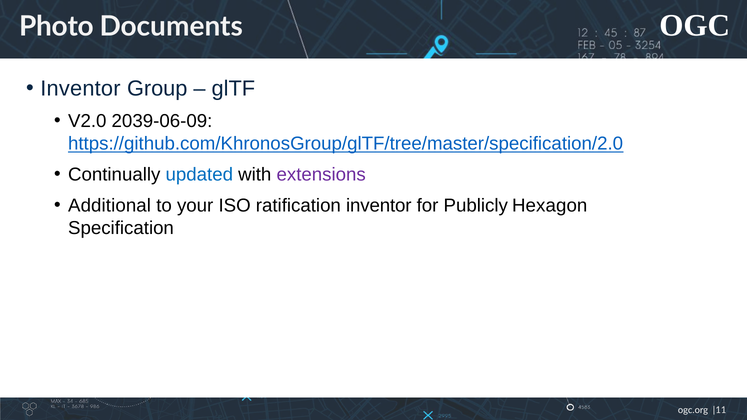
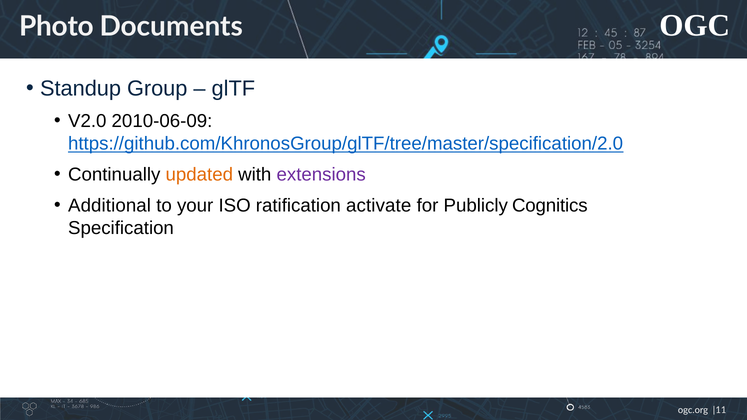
Inventor at (80, 89): Inventor -> Standup
2039-06-09: 2039-06-09 -> 2010-06-09
updated colour: blue -> orange
ratification inventor: inventor -> activate
Hexagon: Hexagon -> Cognitics
